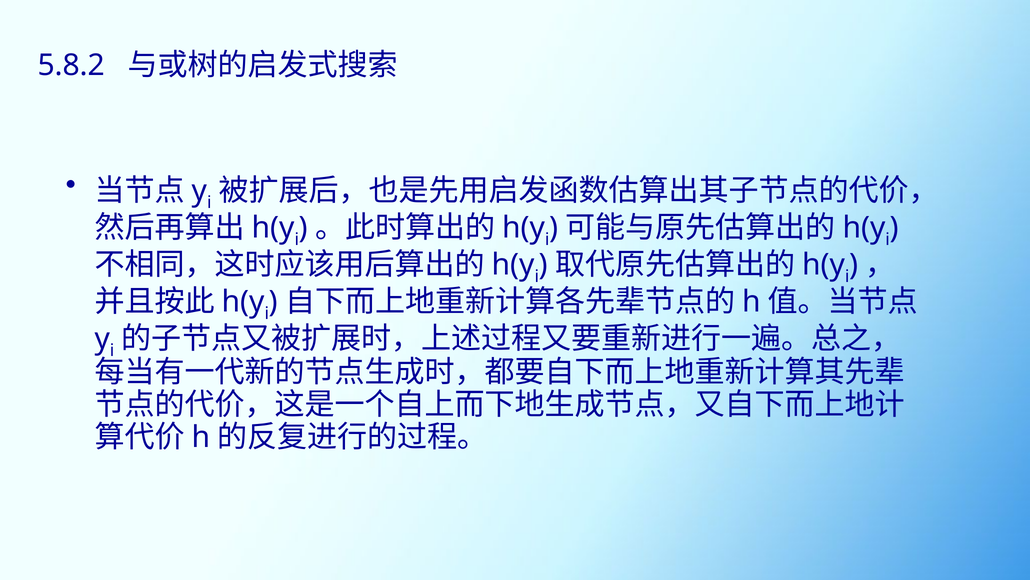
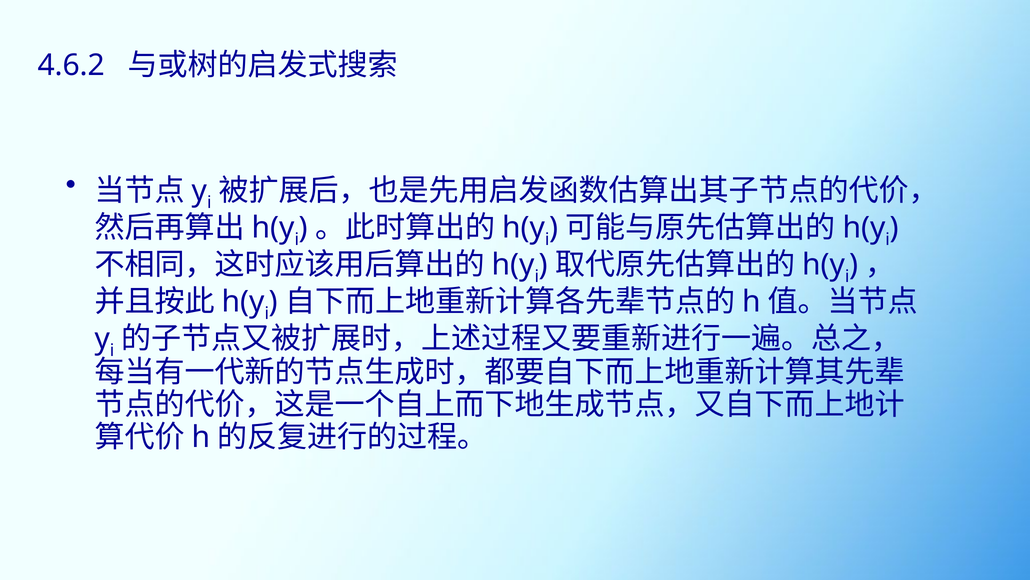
5.8.2: 5.8.2 -> 4.6.2
